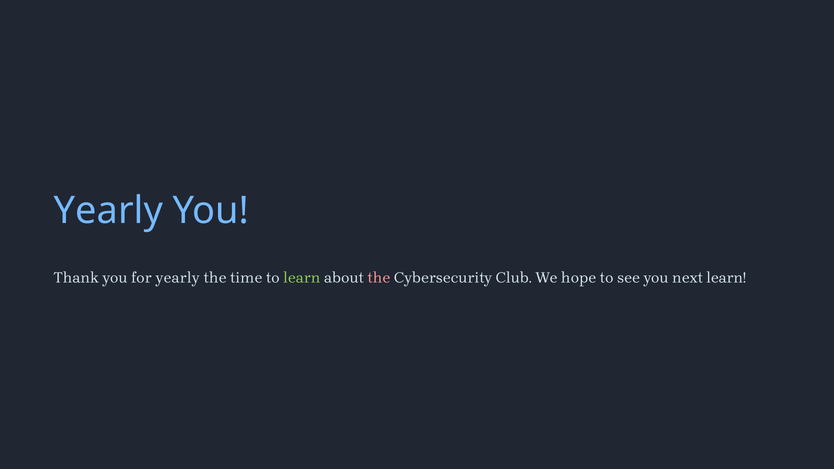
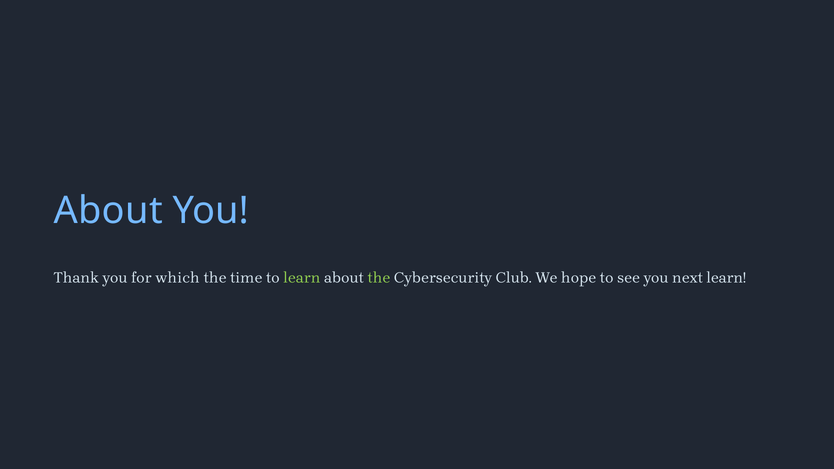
Yearly at (108, 211): Yearly -> About
for yearly: yearly -> which
the at (379, 278) colour: pink -> light green
